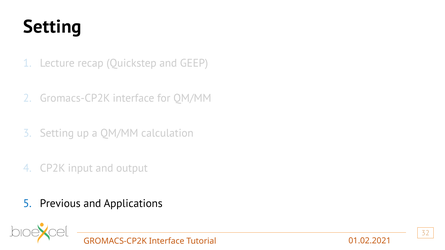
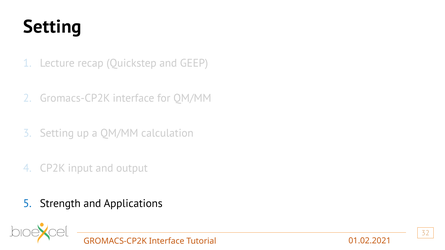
Previous: Previous -> Strength
